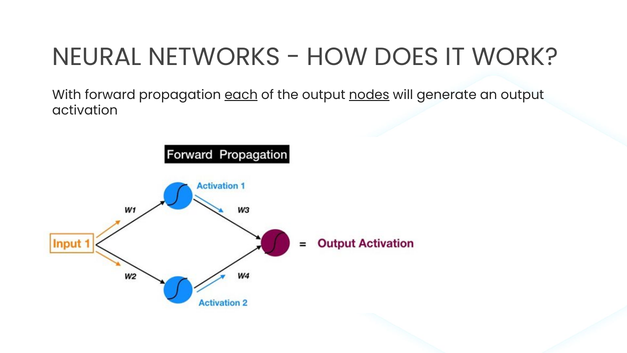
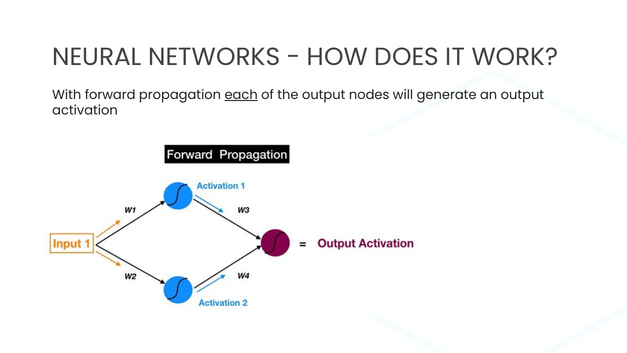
nodes underline: present -> none
